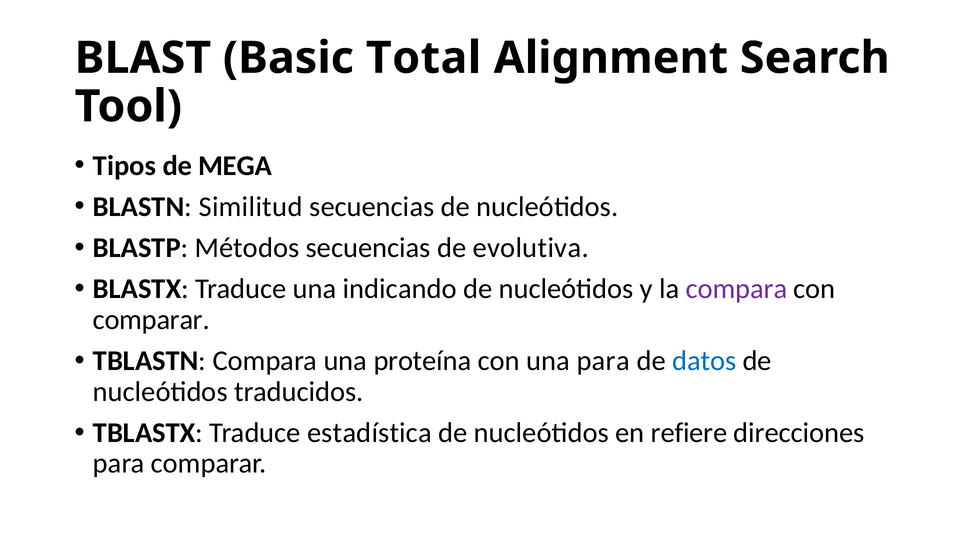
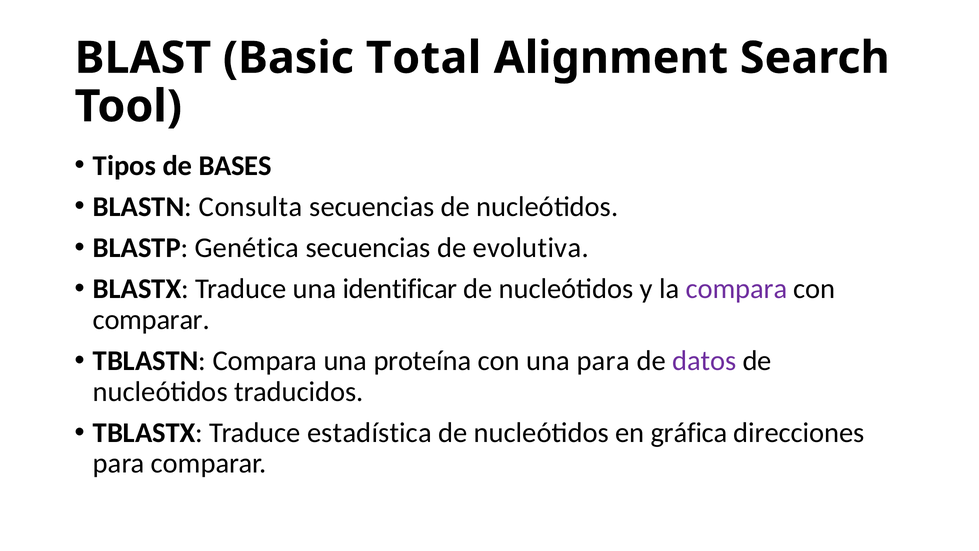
MEGA: MEGA -> BASES
Similitud: Similitud -> Consulta
Métodos: Métodos -> Genética
indicando: indicando -> identificar
datos colour: blue -> purple
refiere: refiere -> gráfica
